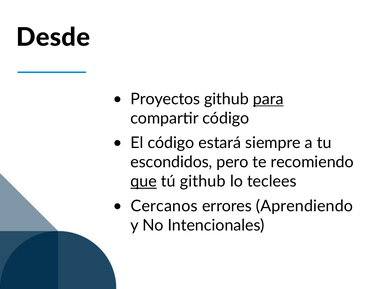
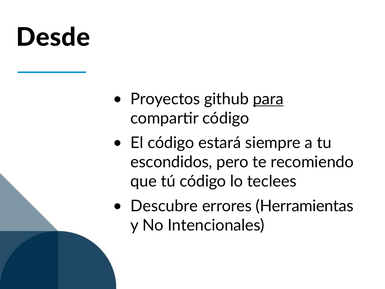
que underline: present -> none
tú github: github -> código
Cercanos: Cercanos -> Descubre
Aprendiendo: Aprendiendo -> Herramientas
